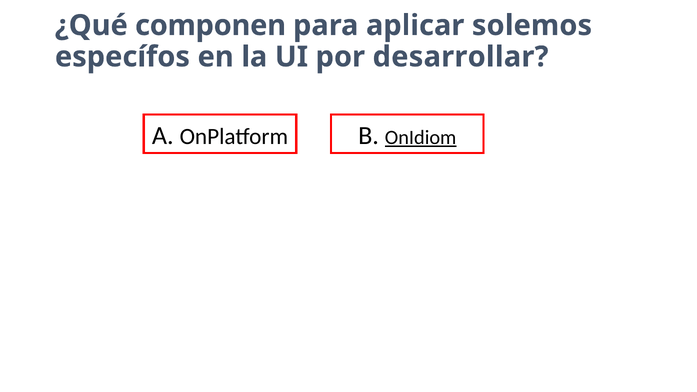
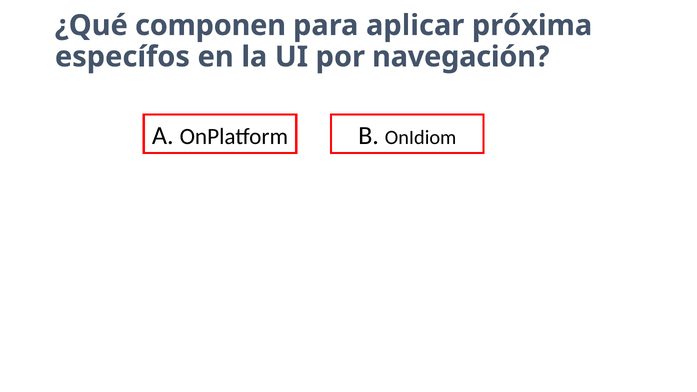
solemos: solemos -> próxima
desarrollar: desarrollar -> navegación
OnIdiom underline: present -> none
